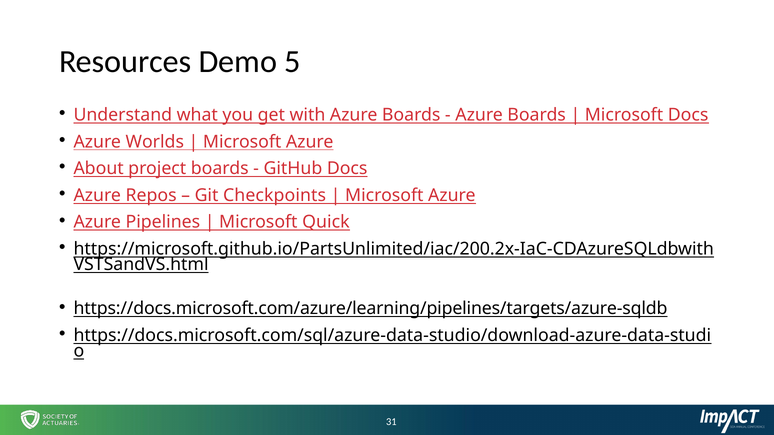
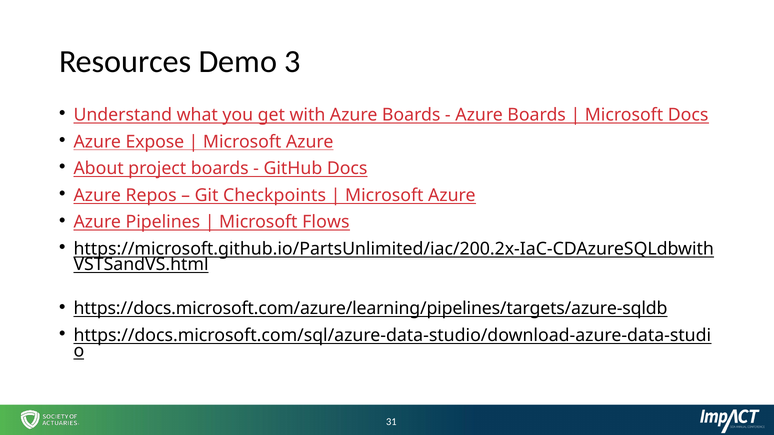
5: 5 -> 3
Worlds: Worlds -> Expose
Quick: Quick -> Flows
